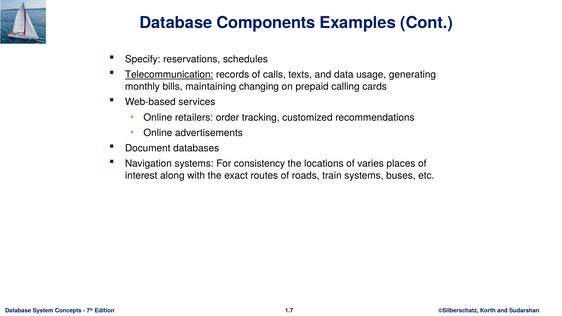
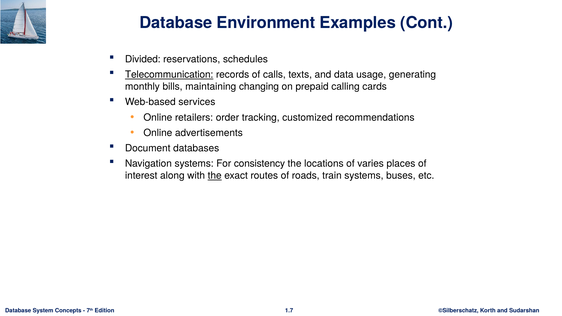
Components: Components -> Environment
Specify: Specify -> Divided
the at (215, 176) underline: none -> present
